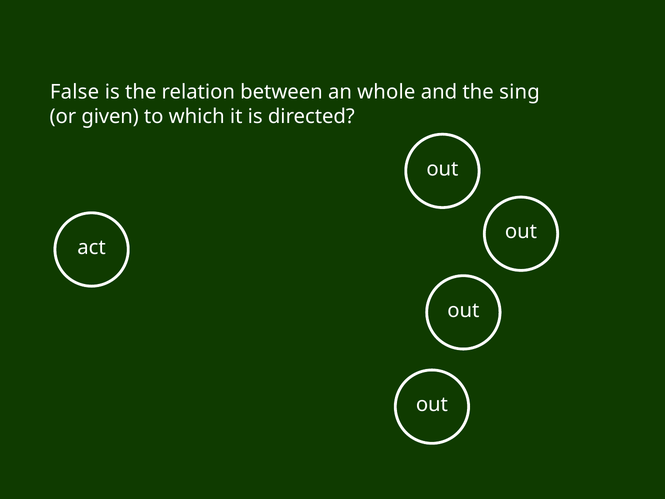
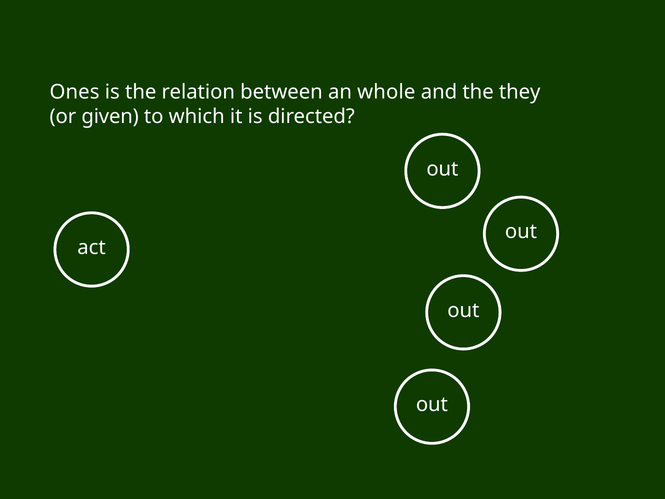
False: False -> Ones
sing: sing -> they
